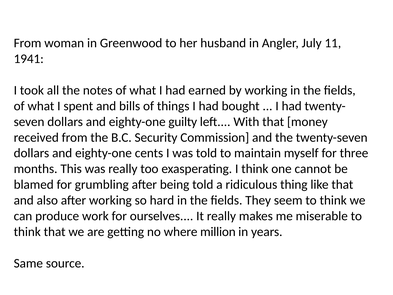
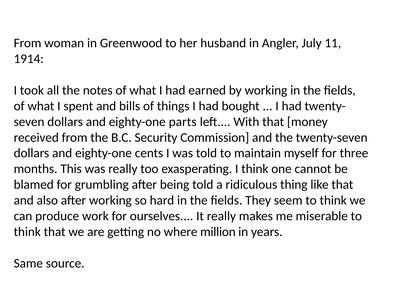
1941: 1941 -> 1914
guilty: guilty -> parts
